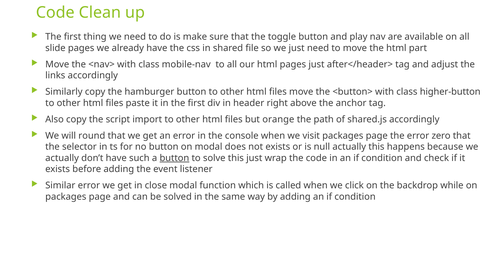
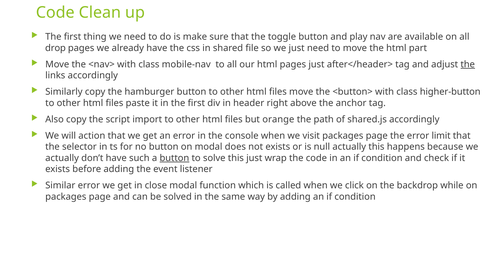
slide: slide -> drop
the at (468, 64) underline: none -> present
round: round -> action
zero: zero -> limit
